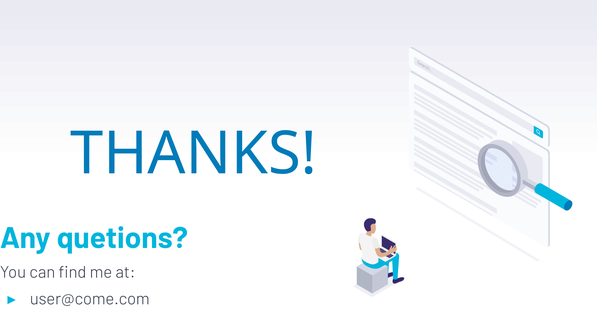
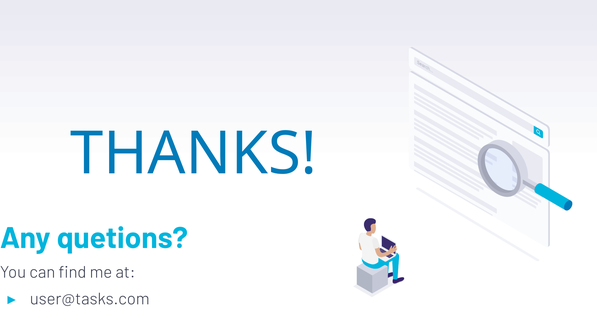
user@come.com: user@come.com -> user@tasks.com
